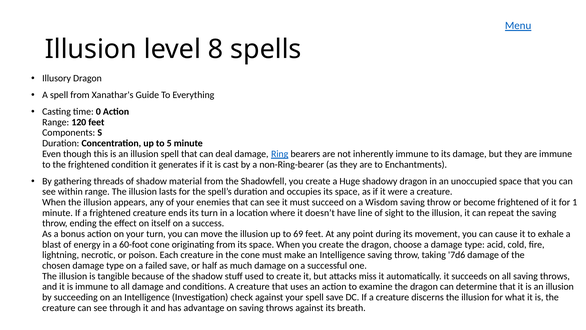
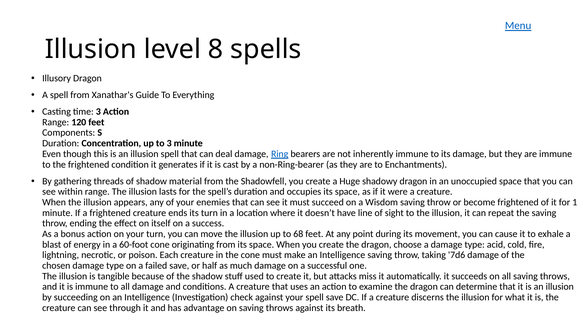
time 0: 0 -> 3
to 5: 5 -> 3
69: 69 -> 68
